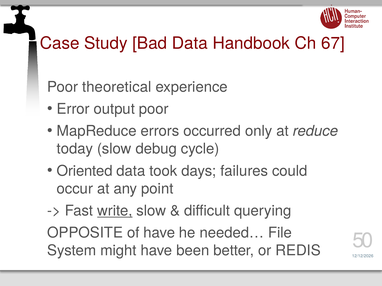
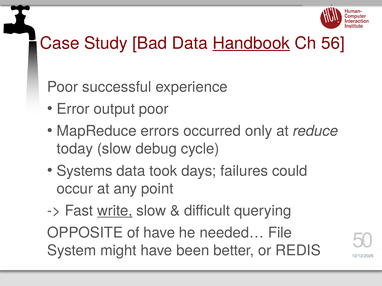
Handbook underline: none -> present
67: 67 -> 56
theoretical: theoretical -> successful
Oriented: Oriented -> Systems
